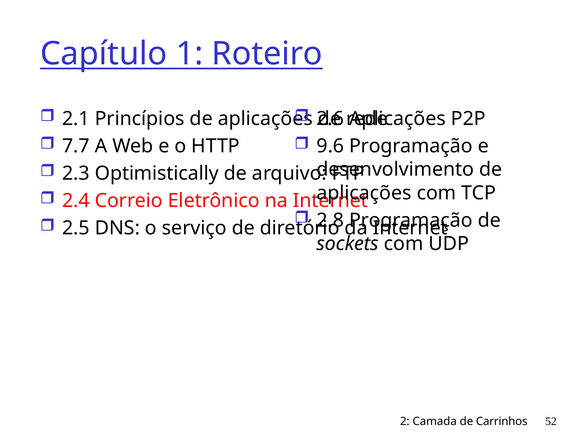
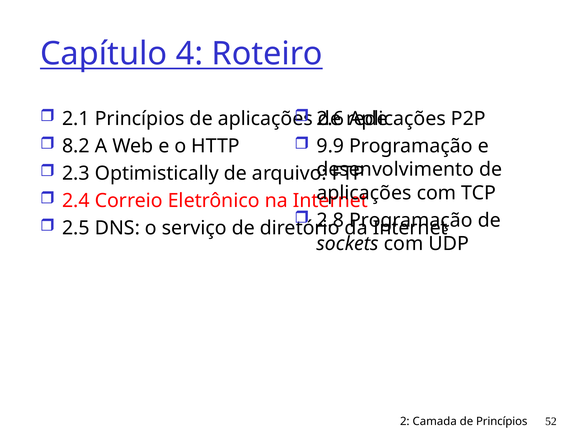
1: 1 -> 4
7.7: 7.7 -> 8.2
9.6: 9.6 -> 9.9
de Carrinhos: Carrinhos -> Princípios
